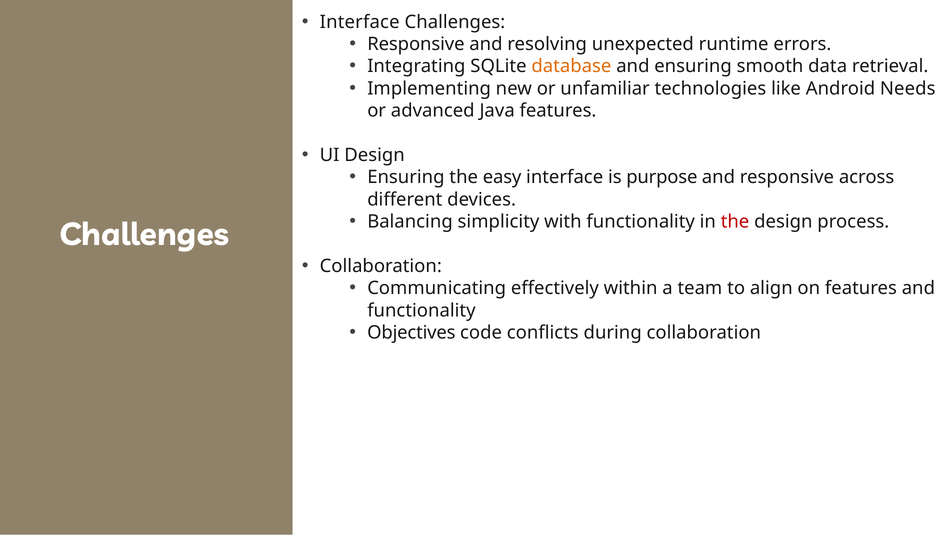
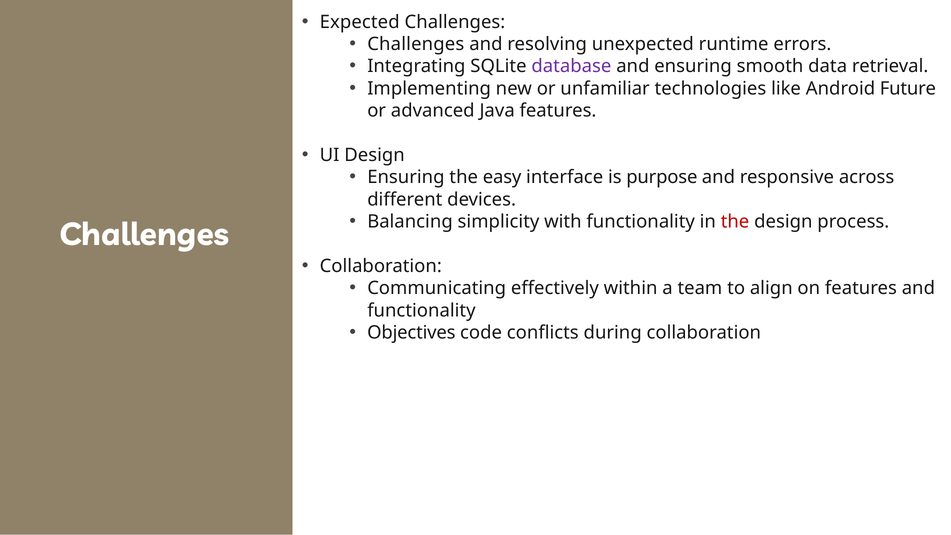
Interface at (360, 22): Interface -> Expected
Responsive at (416, 44): Responsive -> Challenges
database colour: orange -> purple
Needs: Needs -> Future
